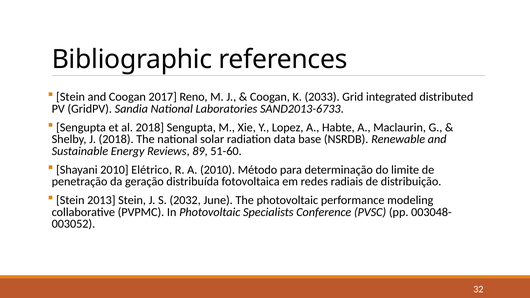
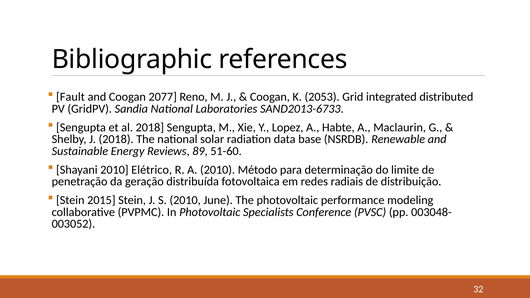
Stein at (70, 97): Stein -> Fault
2017: 2017 -> 2077
2033: 2033 -> 2053
2013: 2013 -> 2015
S 2032: 2032 -> 2010
